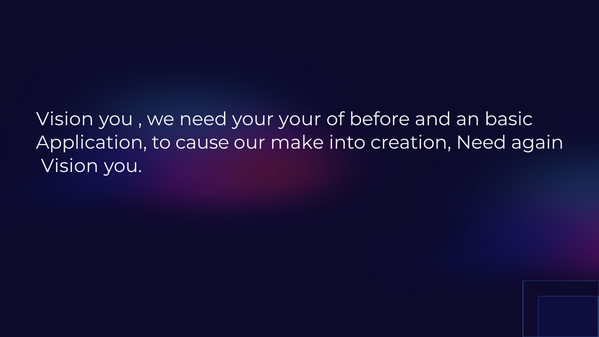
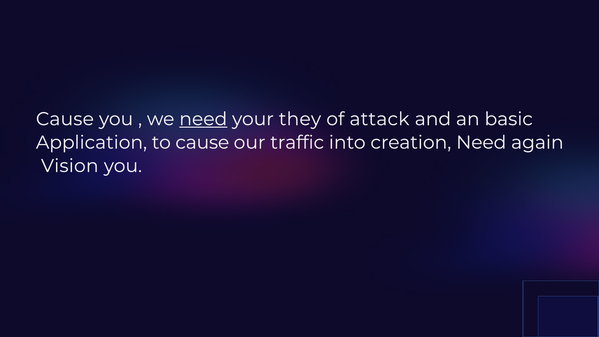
Vision at (65, 119): Vision -> Cause
need at (203, 119) underline: none -> present
your your: your -> they
before: before -> attack
make: make -> traffic
